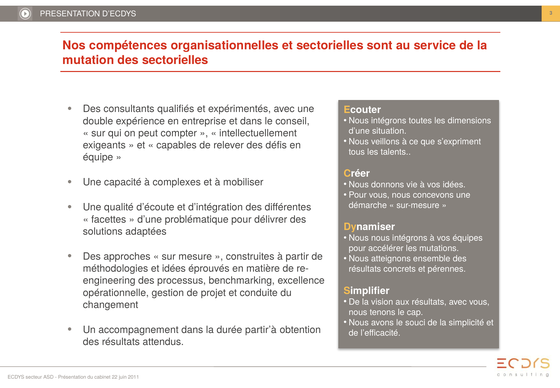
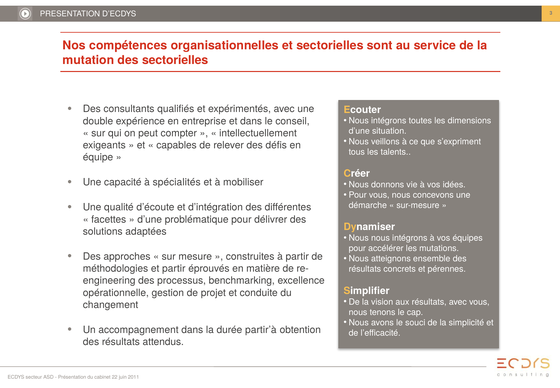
complexes: complexes -> spécialités
et idées: idées -> partir
